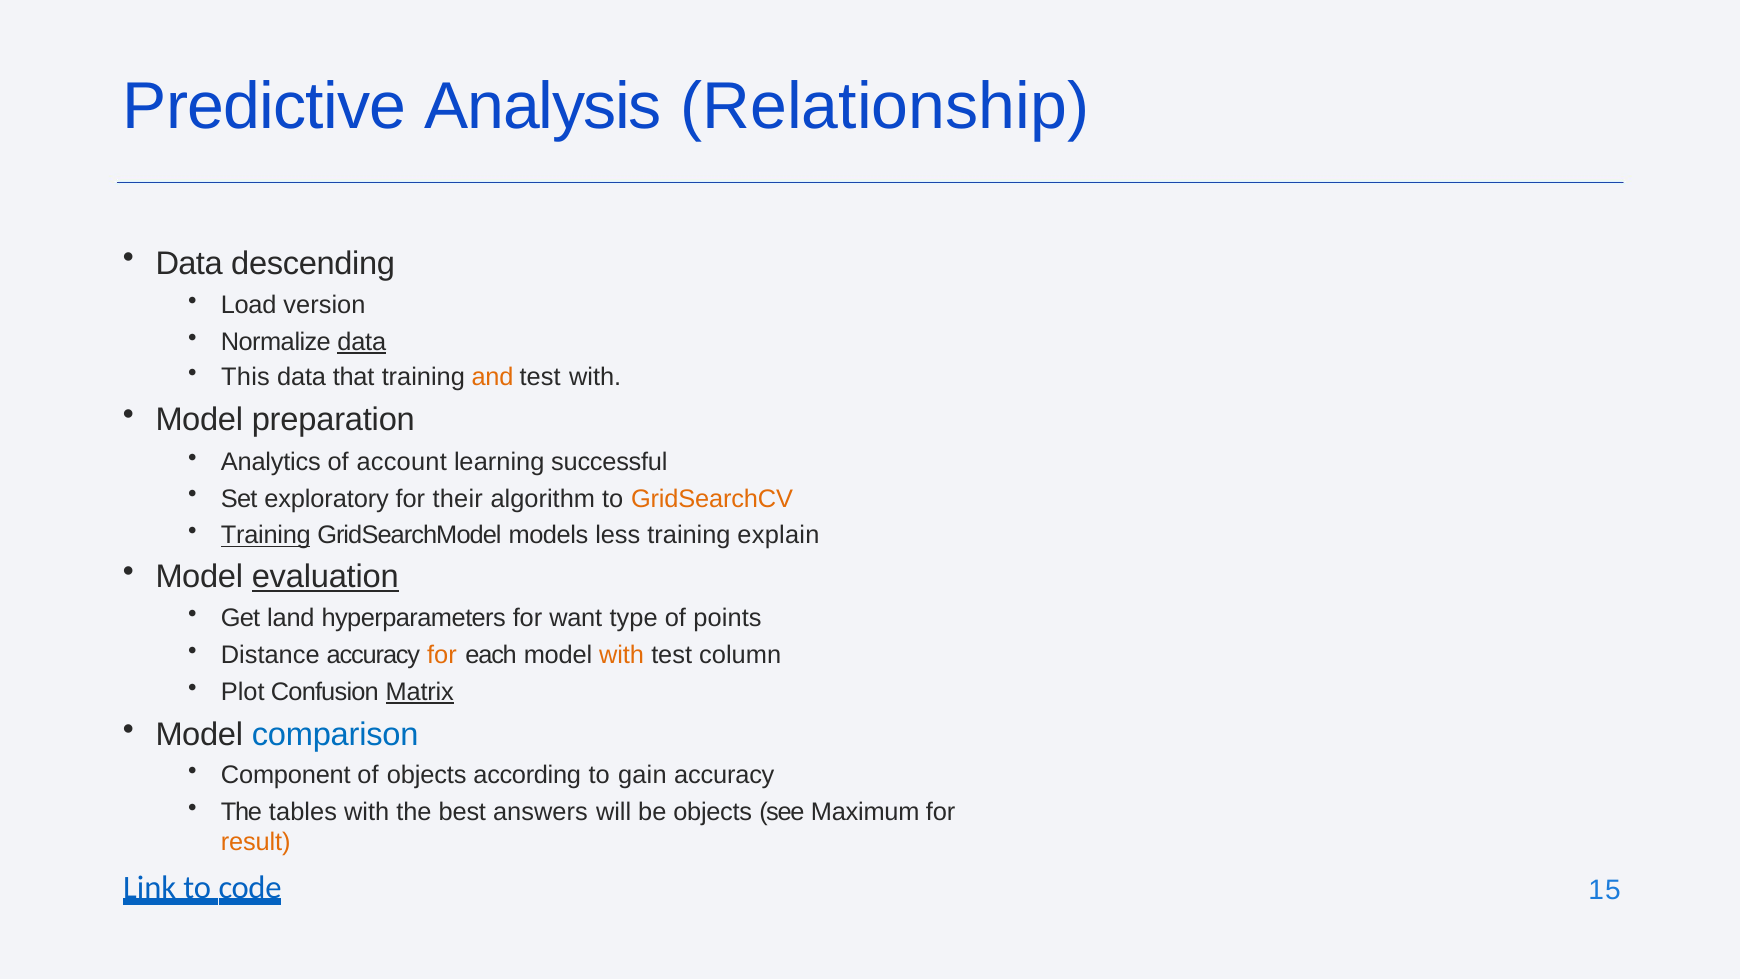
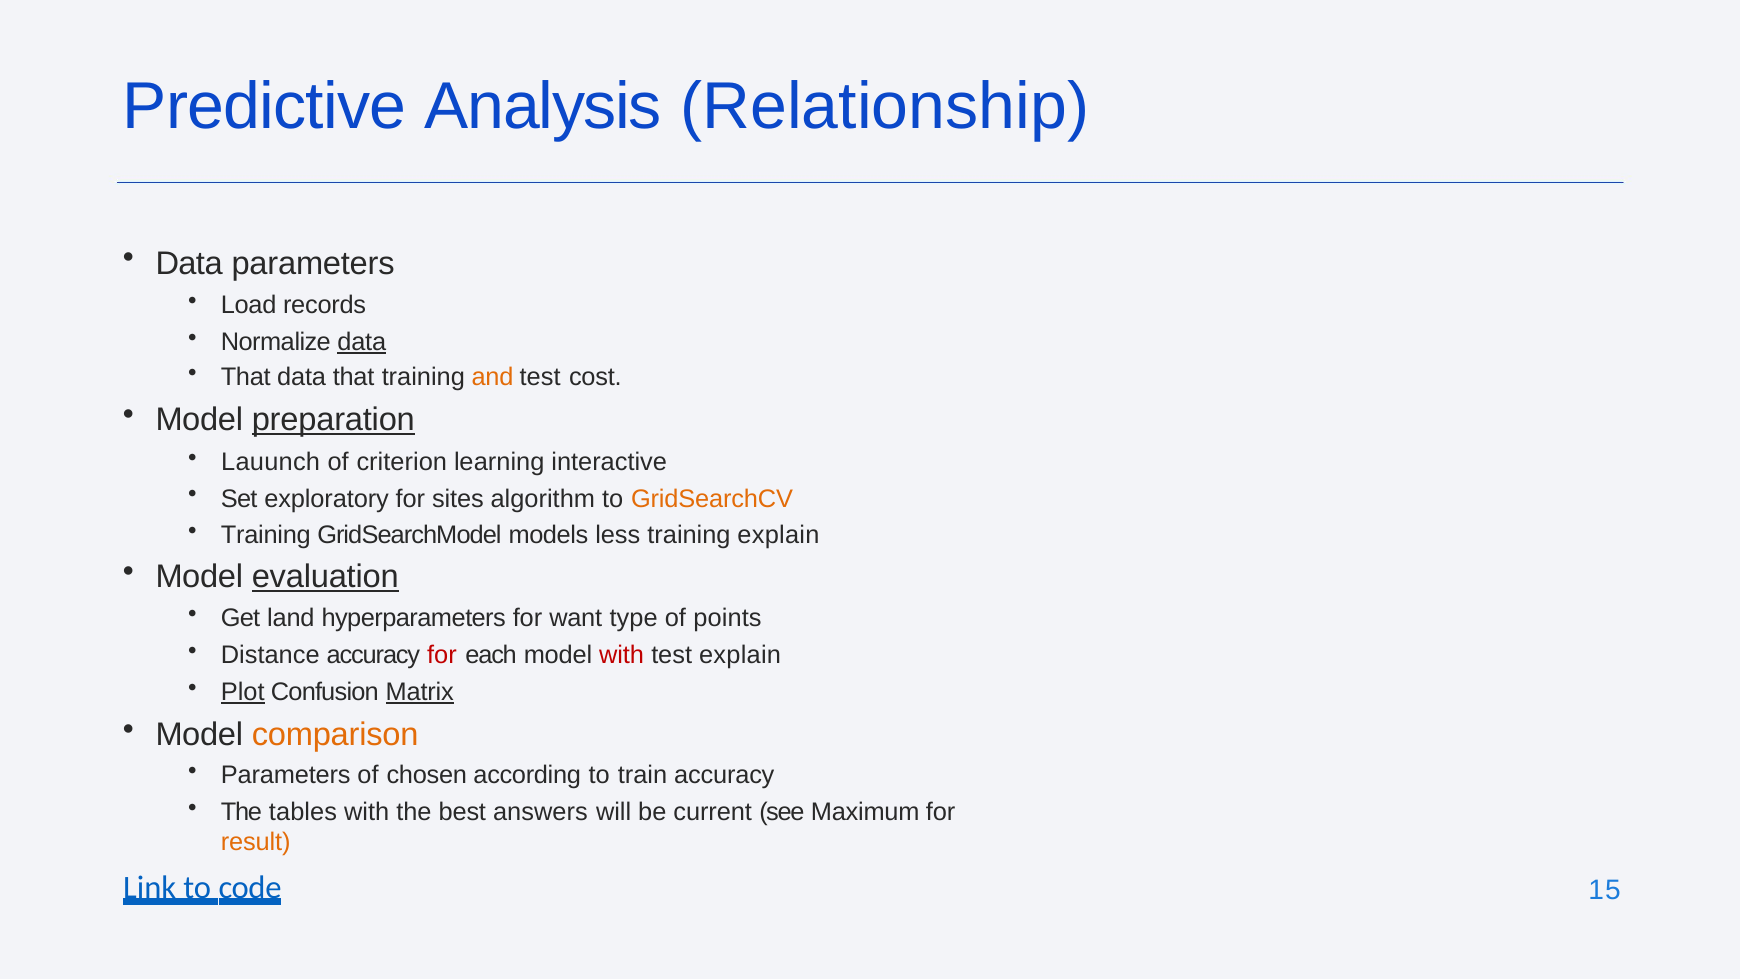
Data descending: descending -> parameters
version: version -> records
This at (245, 377): This -> That
test with: with -> cost
preparation underline: none -> present
Analytics: Analytics -> Lauunch
account: account -> criterion
successful: successful -> interactive
their: their -> sites
Training at (266, 535) underline: present -> none
for at (442, 655) colour: orange -> red
with at (622, 655) colour: orange -> red
test column: column -> explain
Plot underline: none -> present
comparison colour: blue -> orange
Component at (286, 775): Component -> Parameters
of objects: objects -> chosen
gain: gain -> train
be objects: objects -> current
